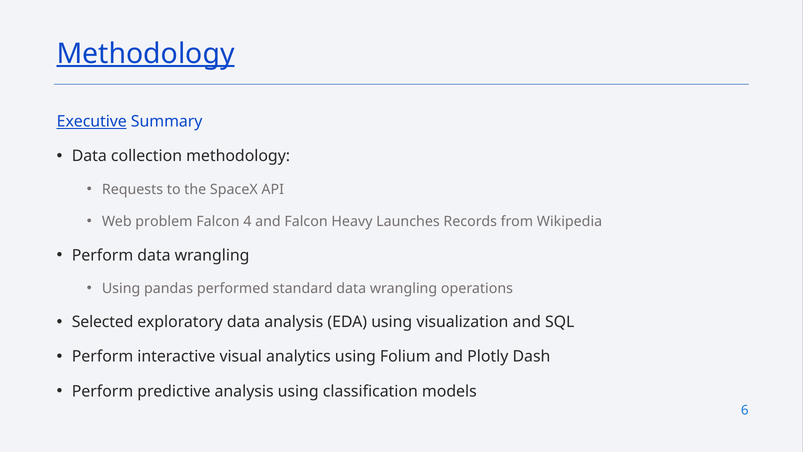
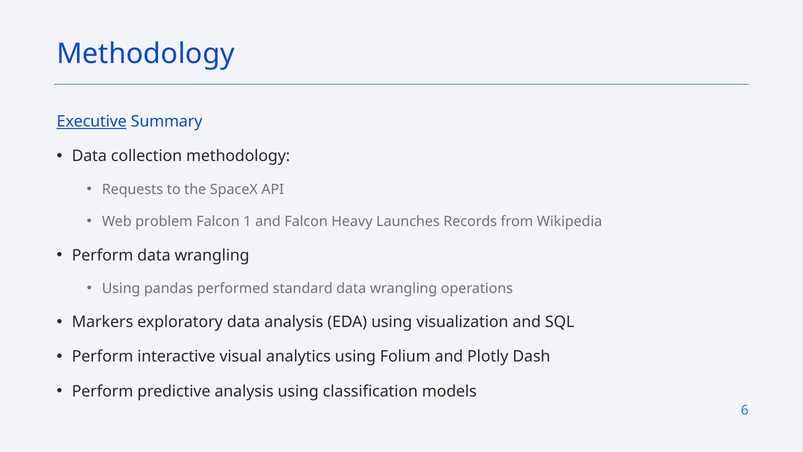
Methodology at (146, 54) underline: present -> none
4: 4 -> 1
Selected: Selected -> Markers
